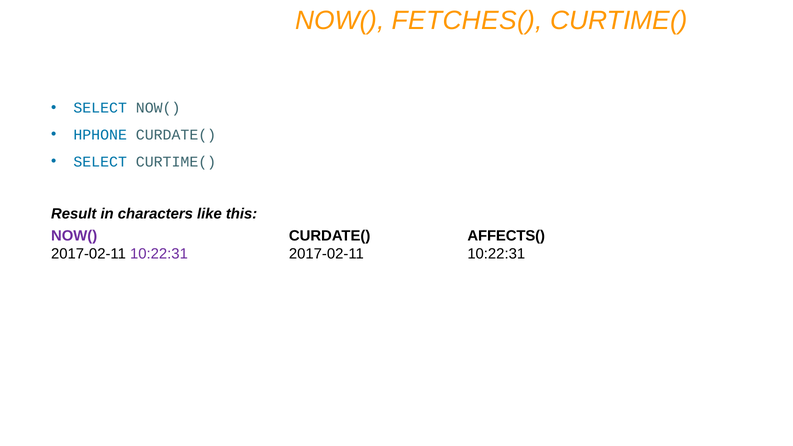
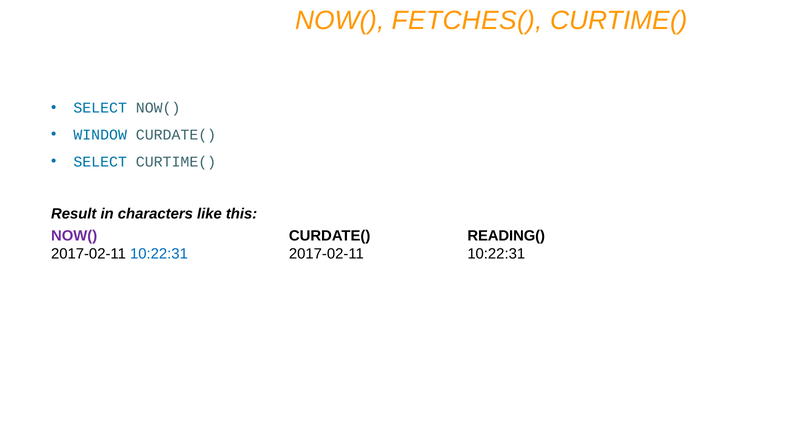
HPHONE: HPHONE -> WINDOW
AFFECTS(: AFFECTS( -> READING(
10:22:31 at (159, 254) colour: purple -> blue
